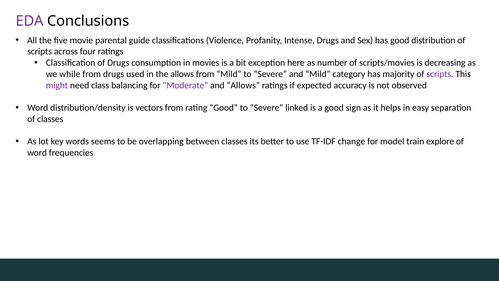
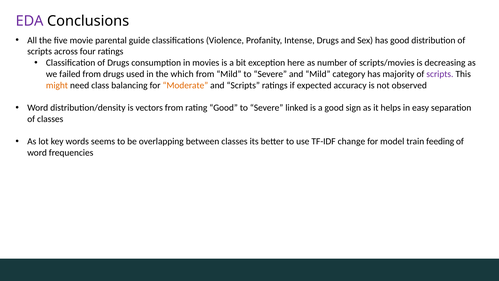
while: while -> failed
the allows: allows -> which
might colour: purple -> orange
Moderate colour: purple -> orange
and Allows: Allows -> Scripts
explore: explore -> feeding
